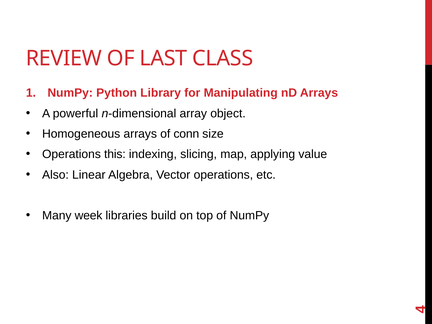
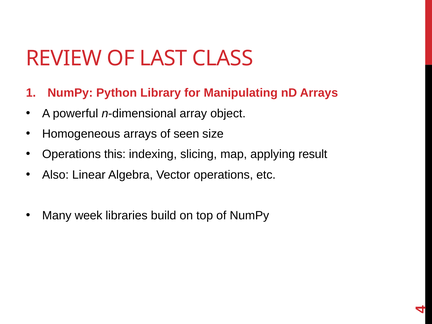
conn: conn -> seen
value: value -> result
